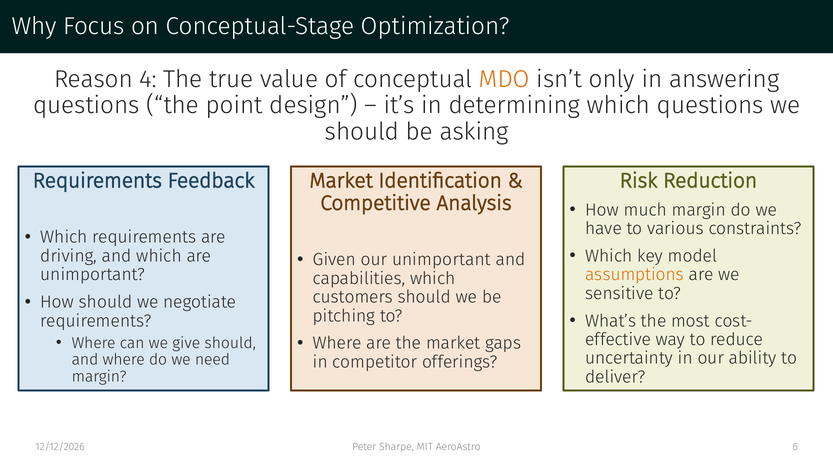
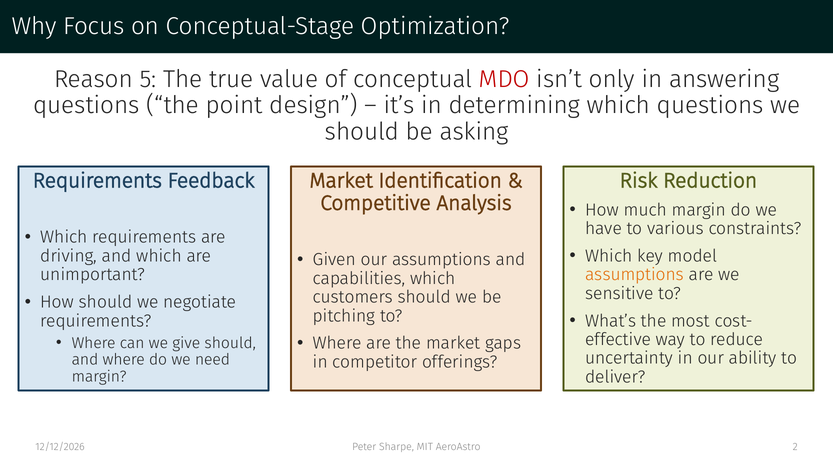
4: 4 -> 5
MDO colour: orange -> red
our unimportant: unimportant -> assumptions
6: 6 -> 2
